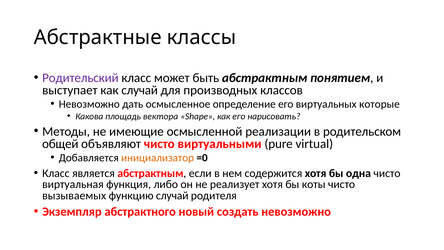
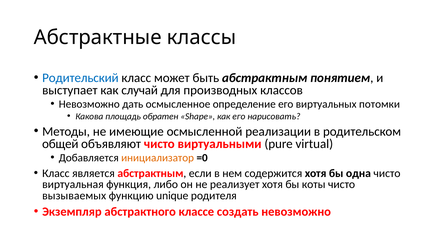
Родительский colour: purple -> blue
которые: которые -> потомки
вектора: вектора -> обратен
функцию случай: случай -> unique
новый: новый -> классе
